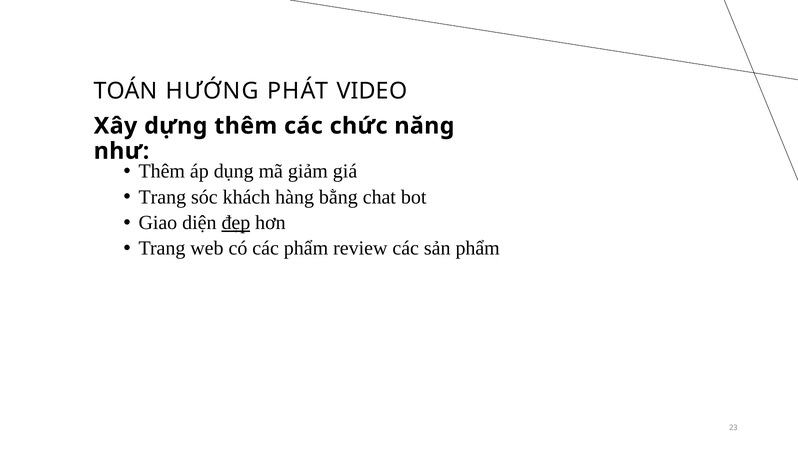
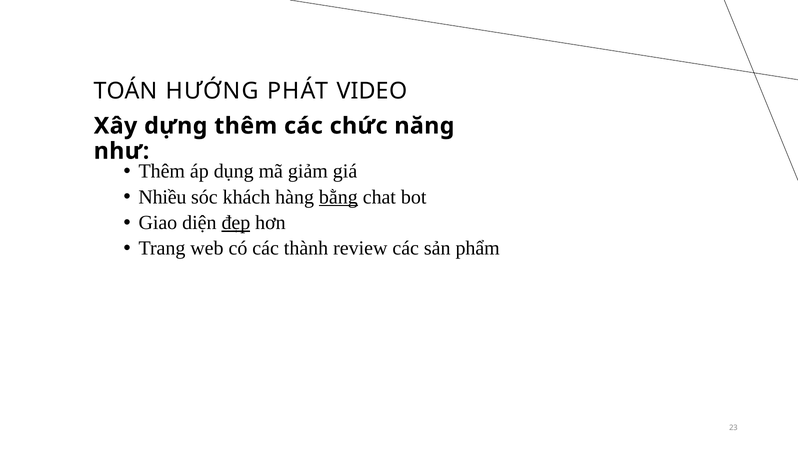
Trang at (162, 197): Trang -> Nhiều
bằng underline: none -> present
các phẩm: phẩm -> thành
